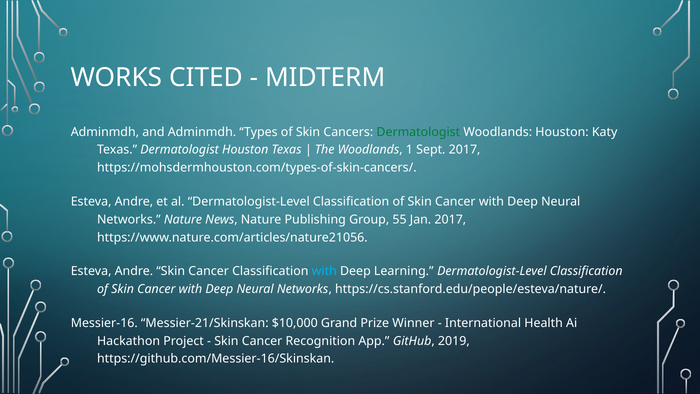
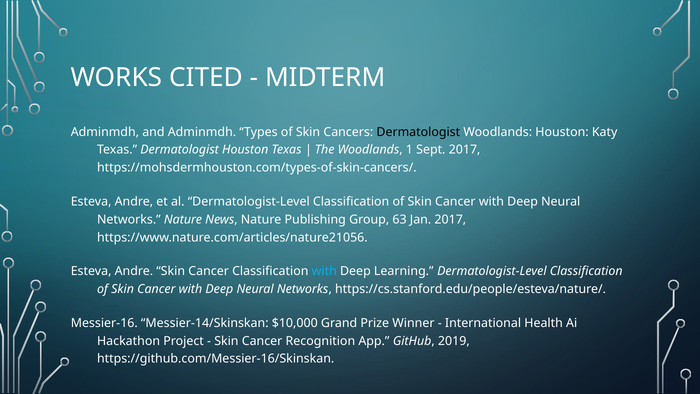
Dermatologist at (418, 132) colour: green -> black
55: 55 -> 63
Messier-21/Skinskan: Messier-21/Skinskan -> Messier-14/Skinskan
